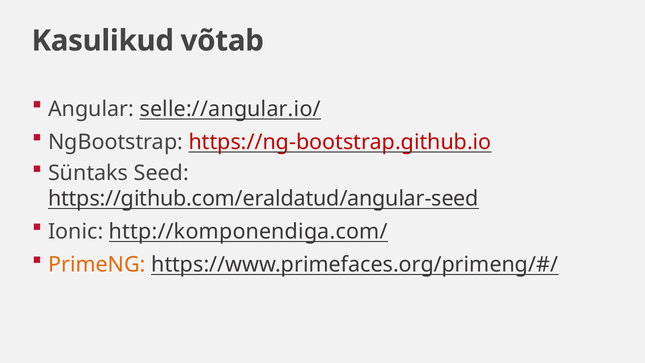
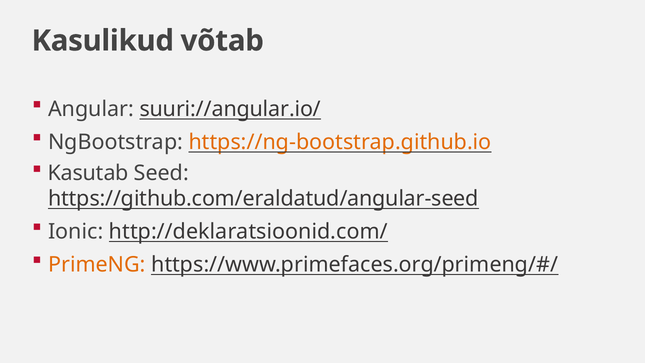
selle://angular.io/: selle://angular.io/ -> suuri://angular.io/
https://ng-bootstrap.github.io colour: red -> orange
Süntaks: Süntaks -> Kasutab
http://komponendiga.com/: http://komponendiga.com/ -> http://deklaratsioonid.com/
